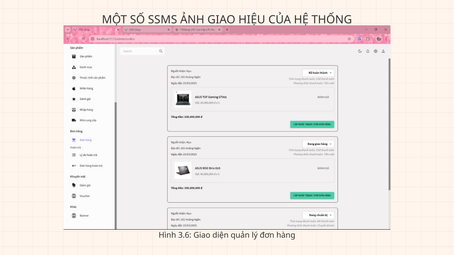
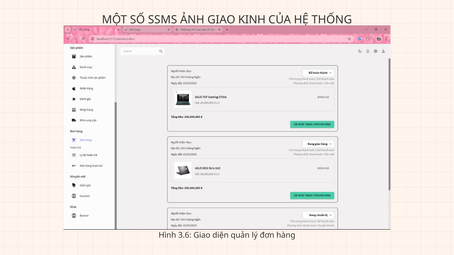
HIỆU: HIỆU -> KINH
